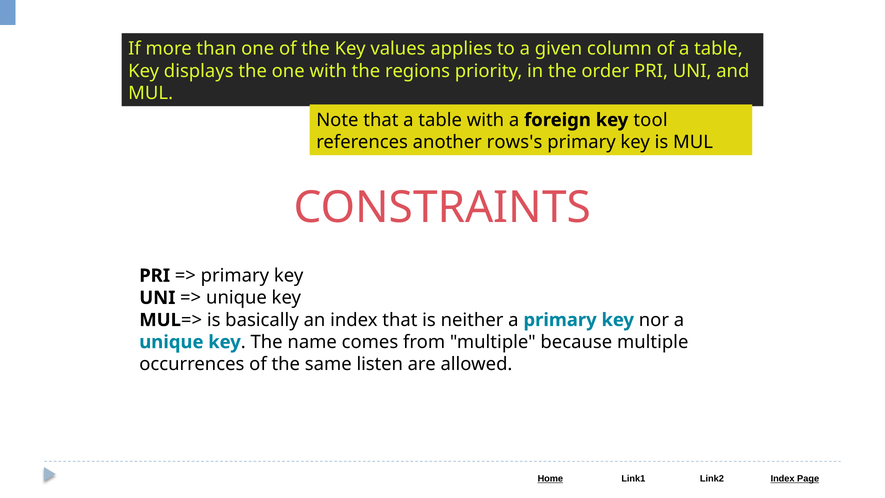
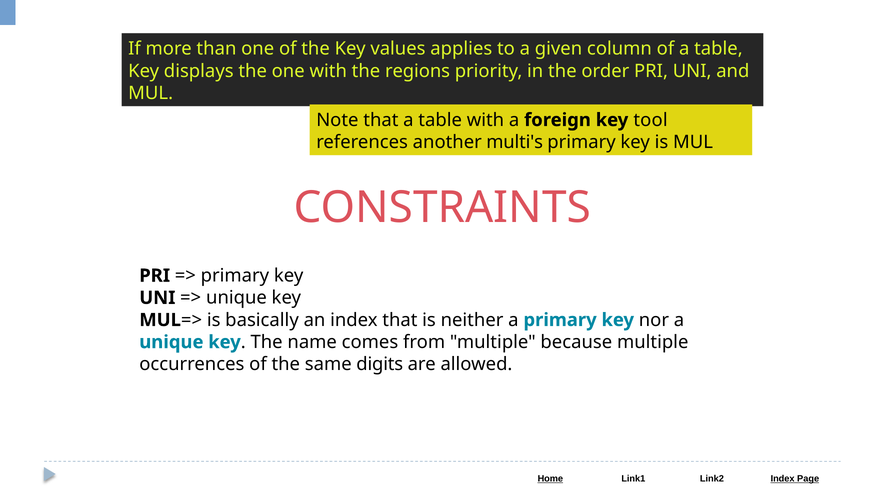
rows's: rows's -> multi's
listen: listen -> digits
